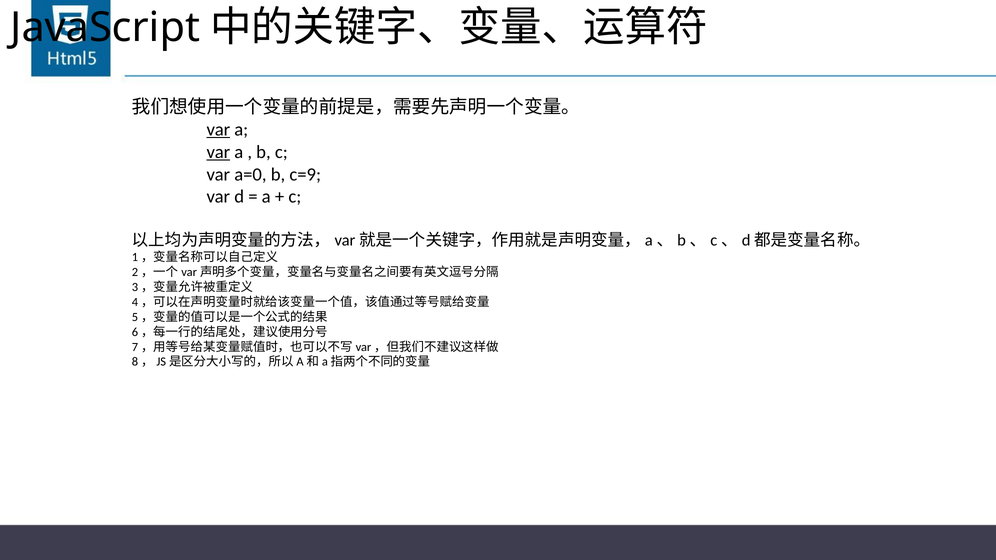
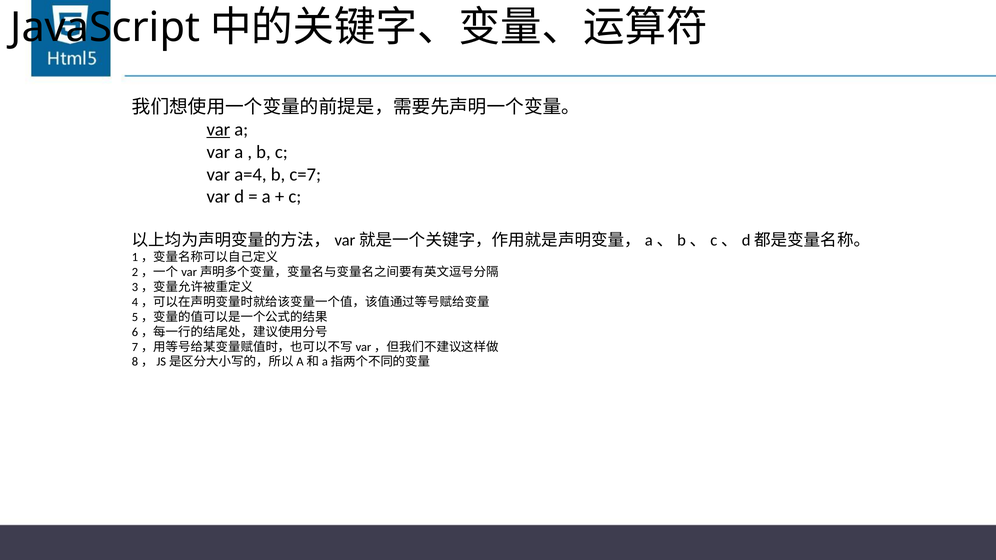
var at (218, 152) underline: present -> none
a=0: a=0 -> a=4
c=9: c=9 -> c=7
